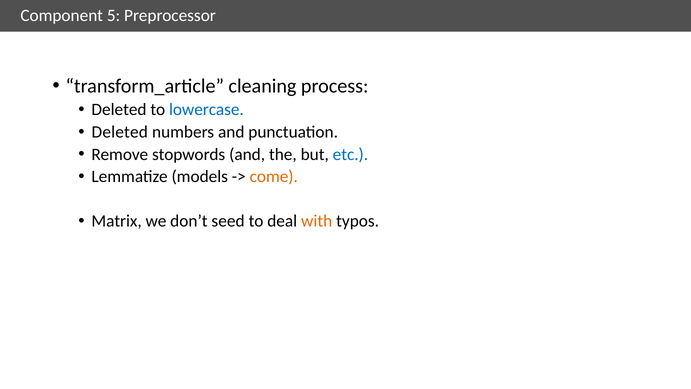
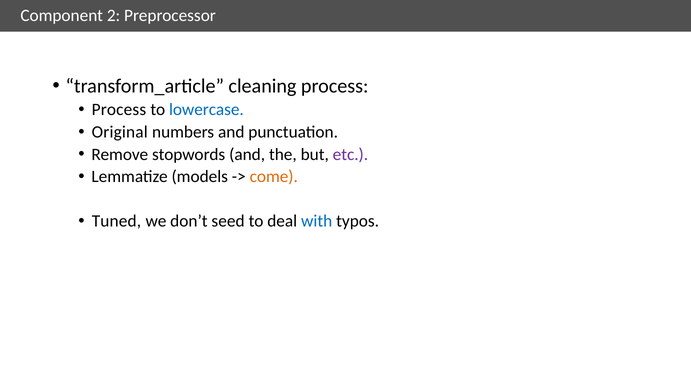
5: 5 -> 2
Deleted at (119, 110): Deleted -> Process
Deleted at (120, 132): Deleted -> Original
etc colour: blue -> purple
Matrix: Matrix -> Tuned
with colour: orange -> blue
